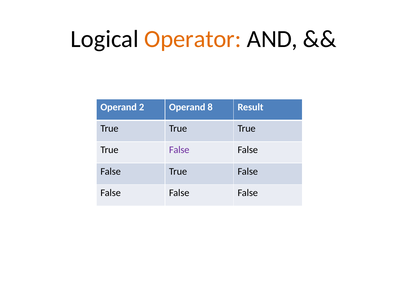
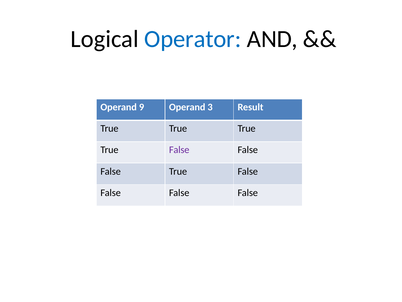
Operator colour: orange -> blue
2: 2 -> 9
8: 8 -> 3
